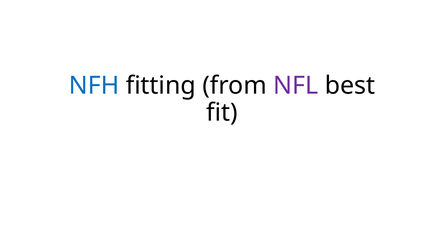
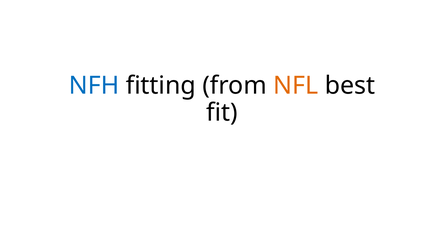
NFL colour: purple -> orange
